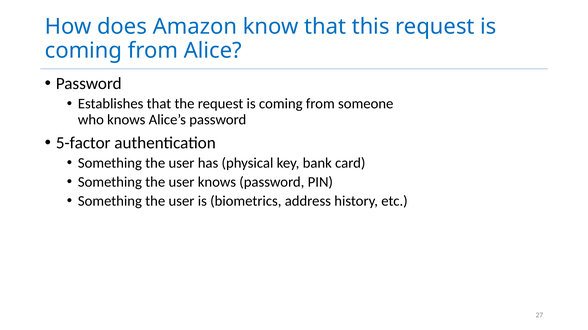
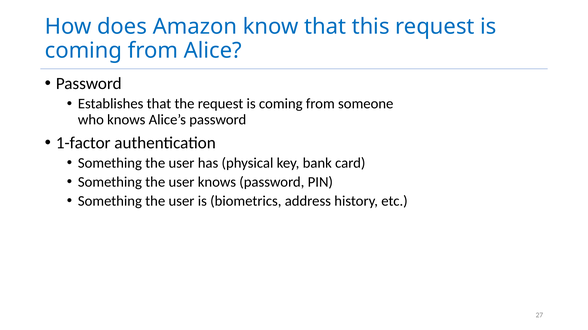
5-factor: 5-factor -> 1-factor
